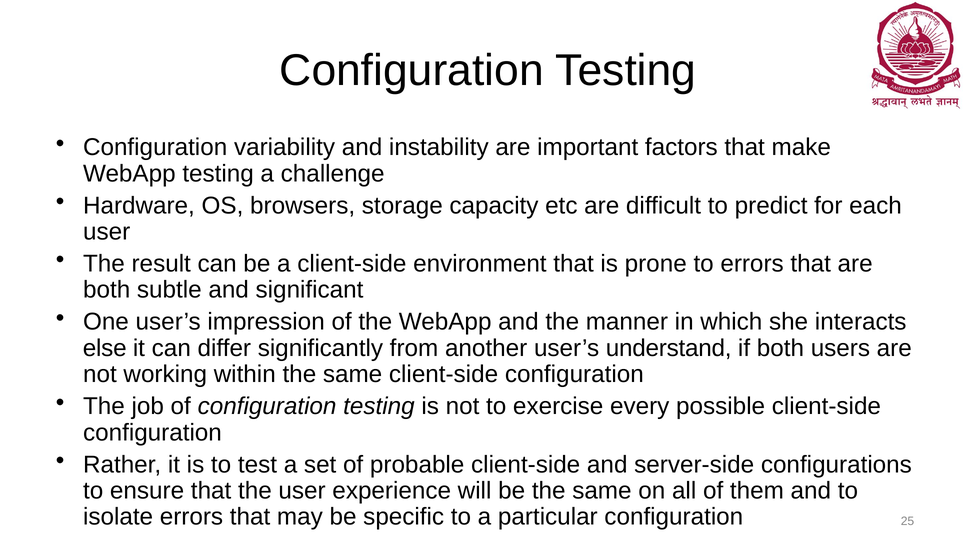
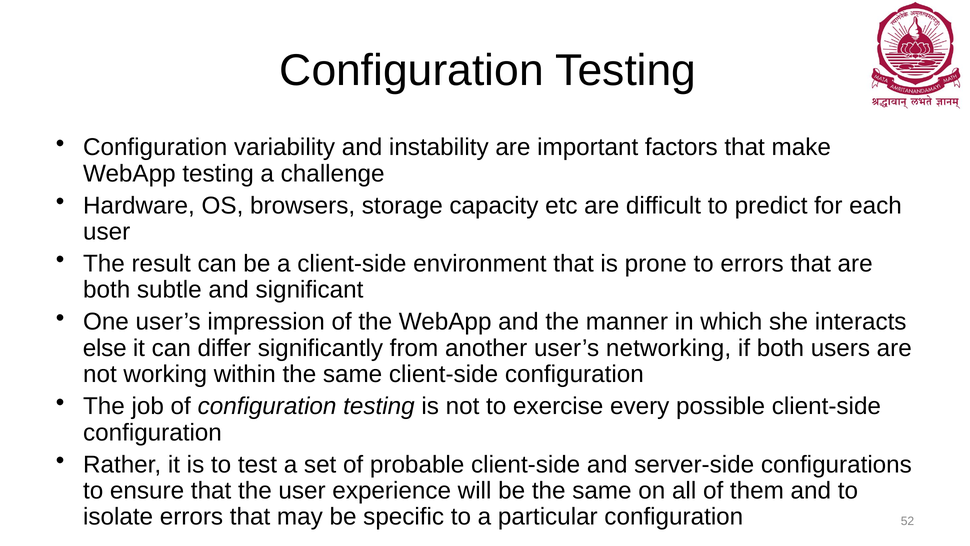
understand: understand -> networking
25: 25 -> 52
